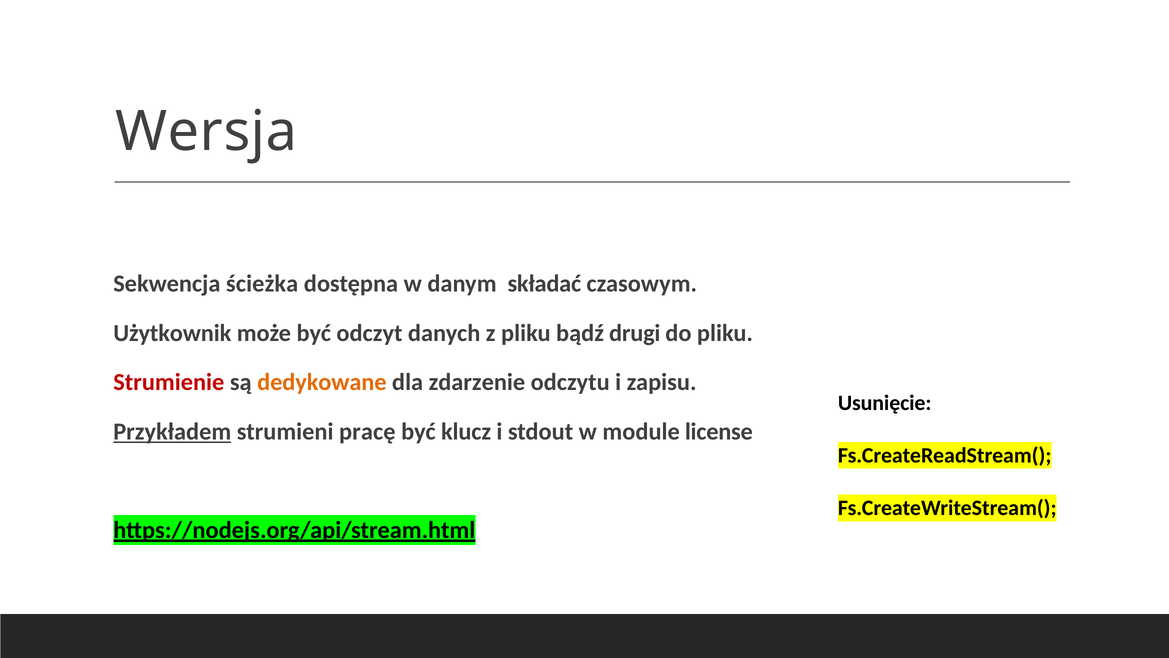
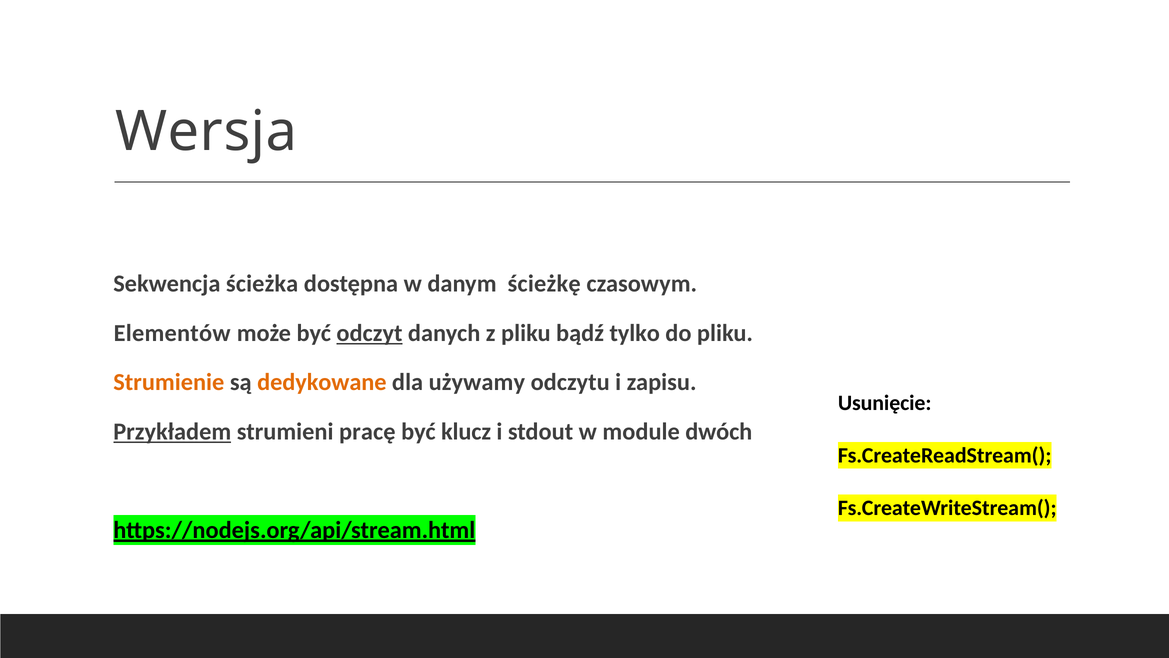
składać: składać -> ścieżkę
Użytkownik: Użytkownik -> Elementów
odczyt underline: none -> present
drugi: drugi -> tylko
Strumienie colour: red -> orange
zdarzenie: zdarzenie -> używamy
license: license -> dwóch
